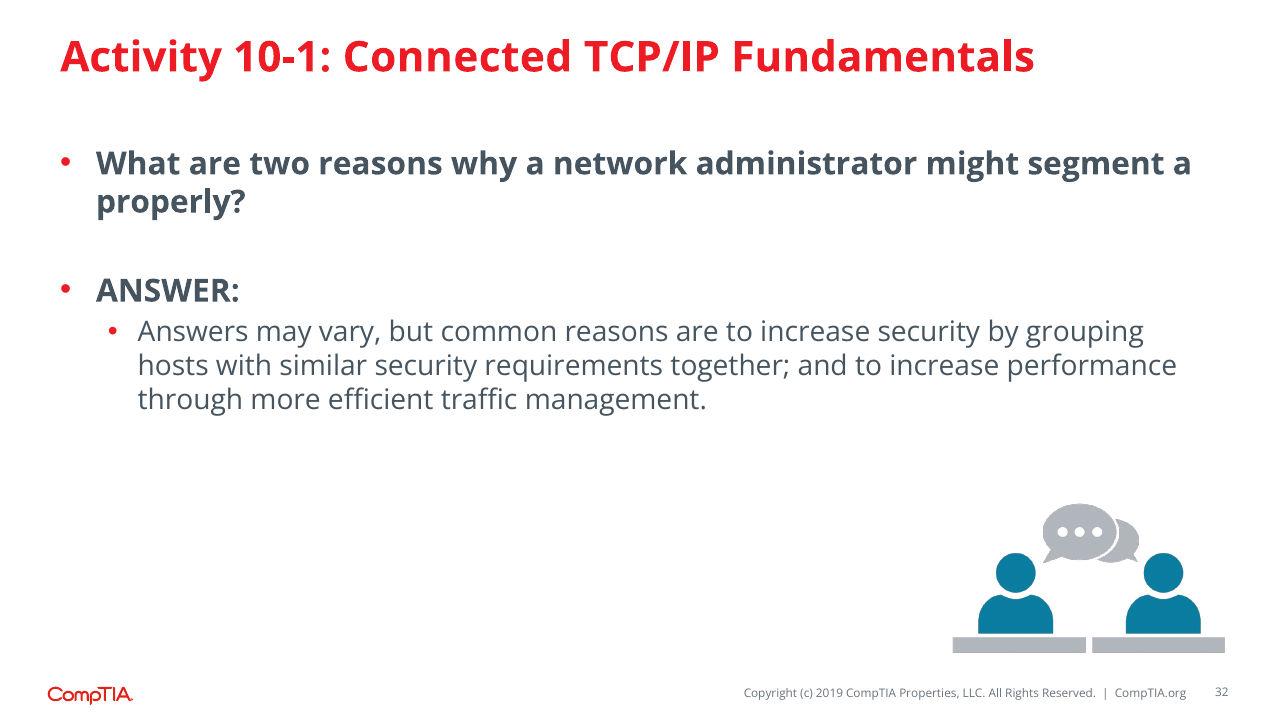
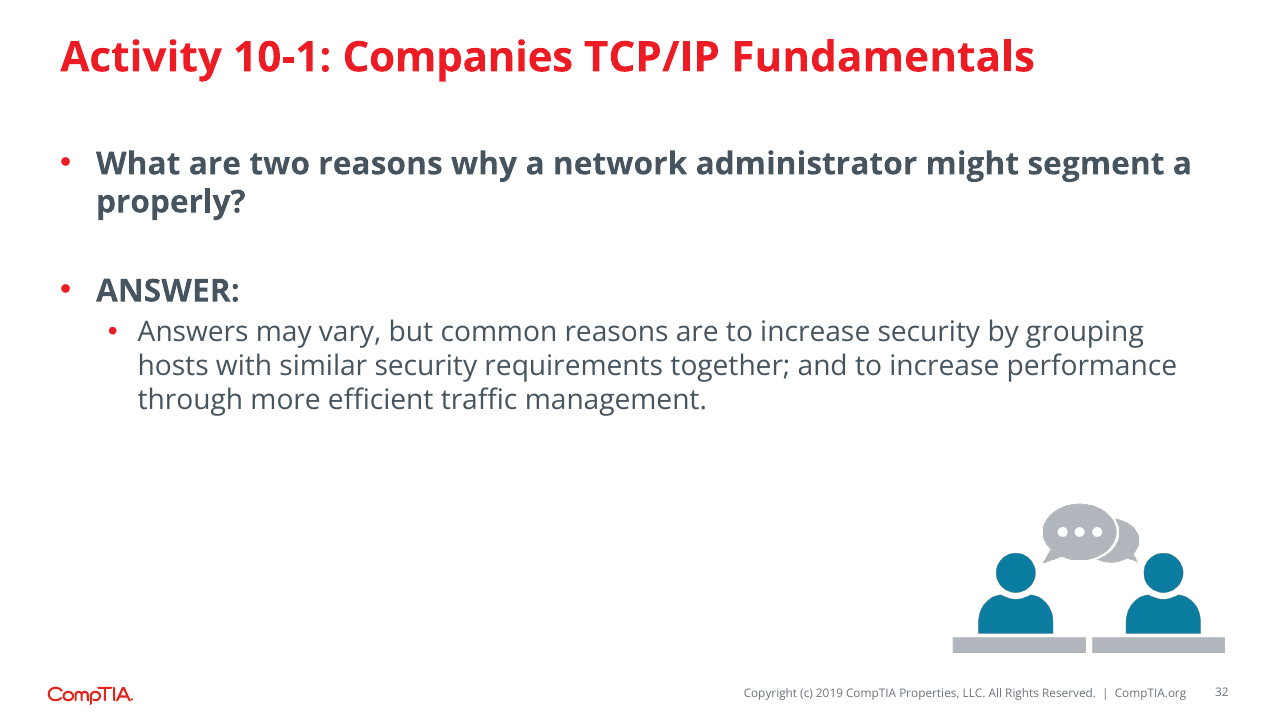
Connected: Connected -> Companies
